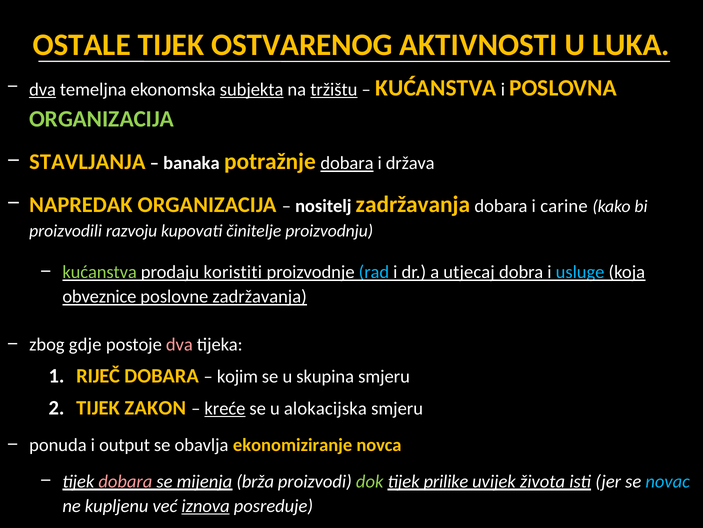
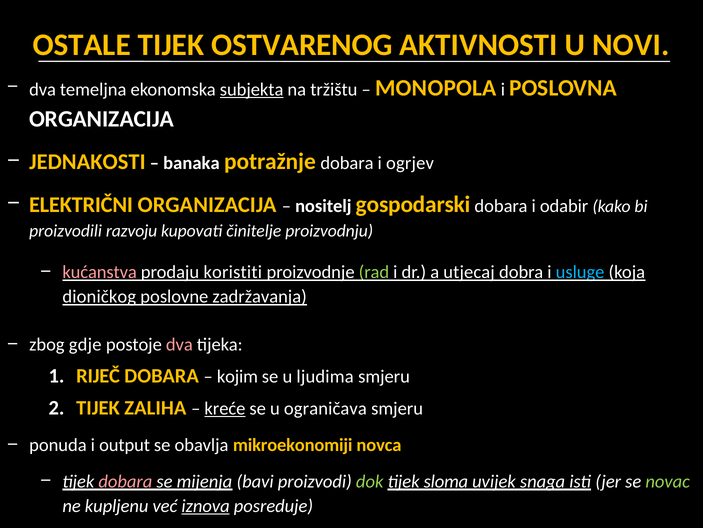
LUKA: LUKA -> NOVI
dva at (43, 90) underline: present -> none
tržištu underline: present -> none
KUĆANSTVA at (436, 88): KUĆANSTVA -> MONOPOLA
ORGANIZACIJA at (102, 119) colour: light green -> white
STAVLJANJA: STAVLJANJA -> JEDNAKOSTI
dobara at (347, 163) underline: present -> none
država: država -> ogrjev
NAPREDAK: NAPREDAK -> ELEKTRIČNI
nositelj zadržavanja: zadržavanja -> gospodarski
carine: carine -> odabir
kućanstva at (100, 272) colour: light green -> pink
rad colour: light blue -> light green
obveznice: obveznice -> dioničkog
skupina: skupina -> ljudima
ZAKON: ZAKON -> ZALIHA
alokacijska: alokacijska -> ograničava
ekonomiziranje: ekonomiziranje -> mikroekonomiji
brža: brža -> bavi
prilike: prilike -> sloma
života: života -> snaga
novac colour: light blue -> light green
